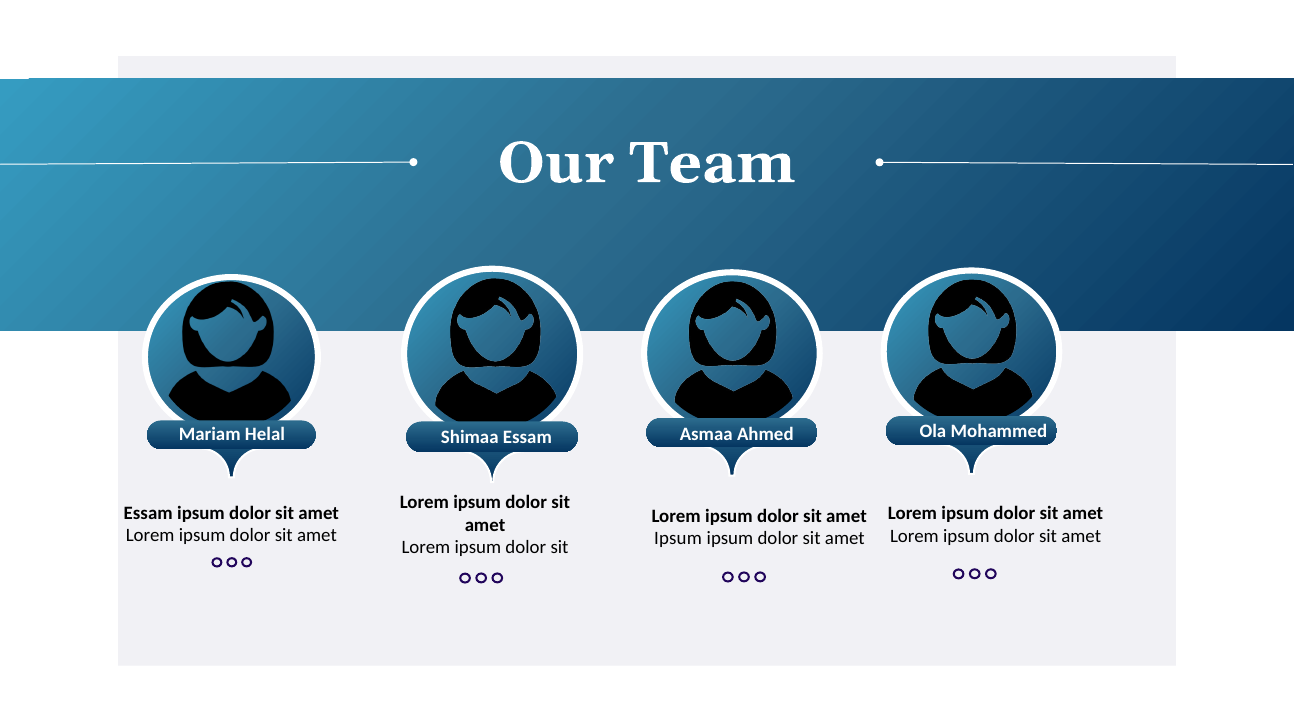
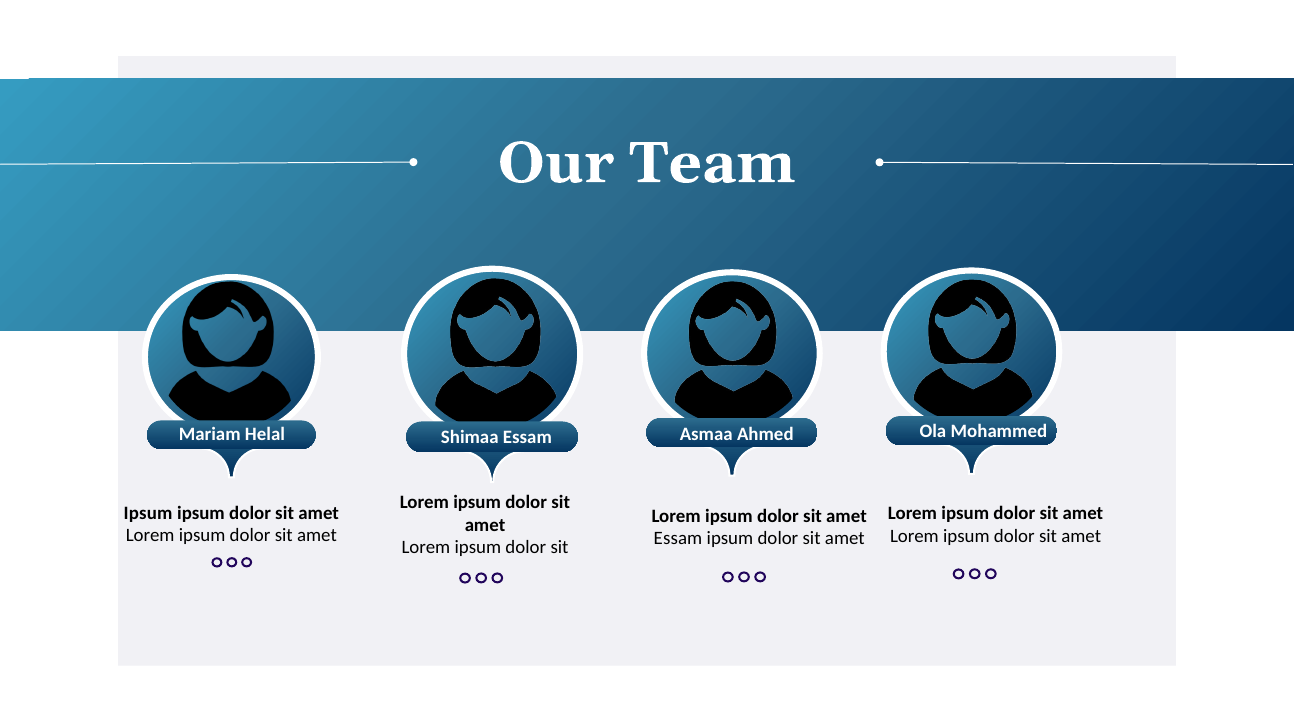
Essam at (148, 513): Essam -> Ipsum
Ipsum at (678, 538): Ipsum -> Essam
